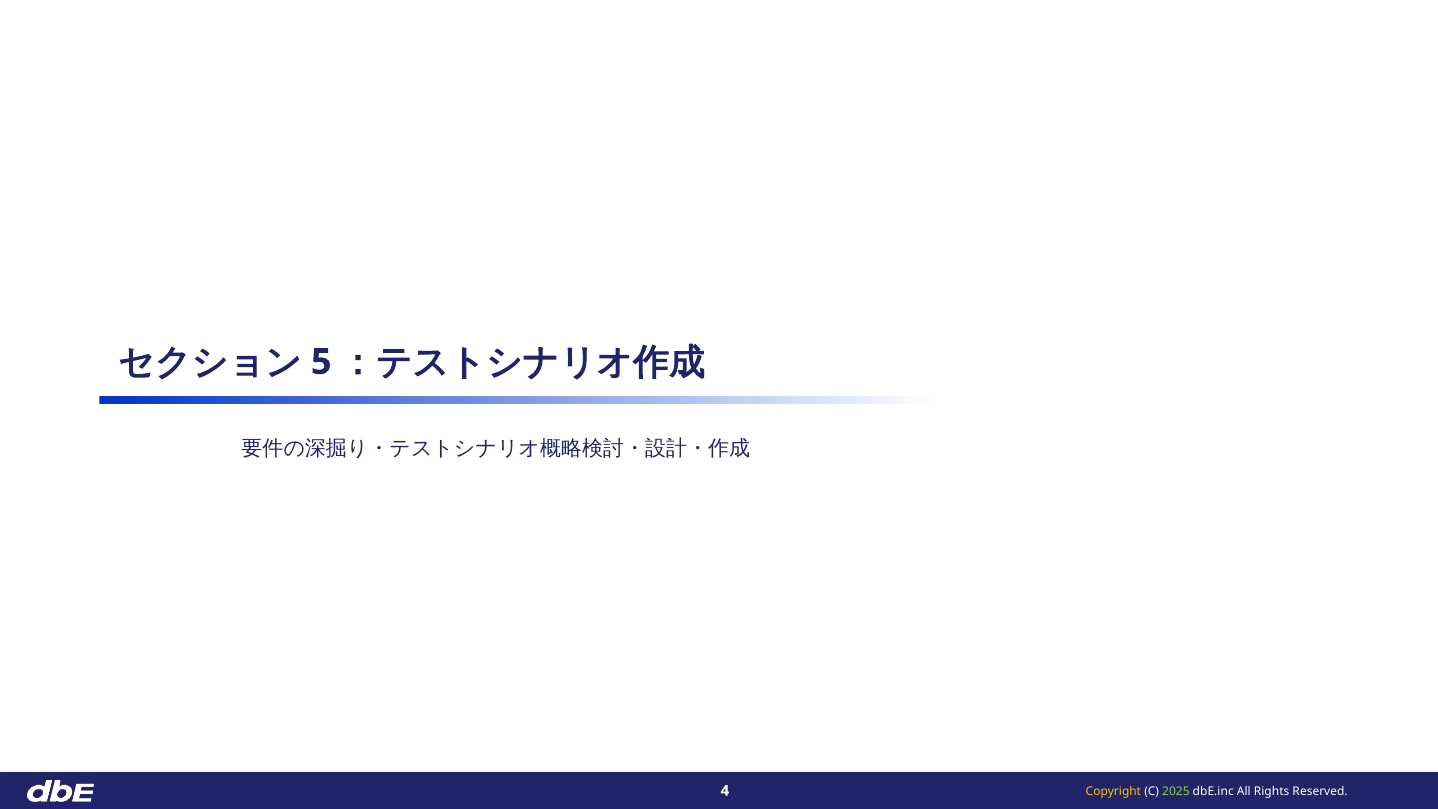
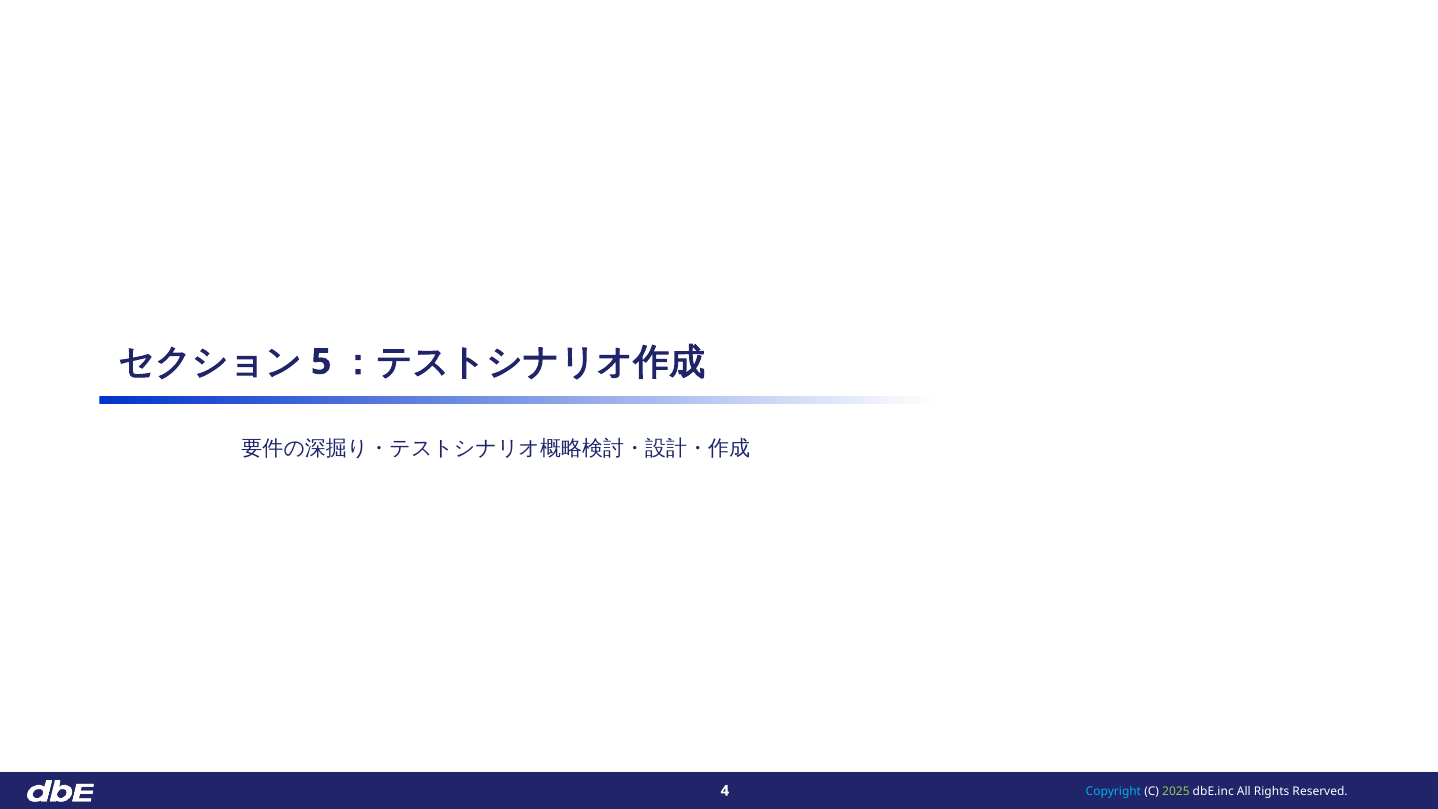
Copyright colour: yellow -> light blue
